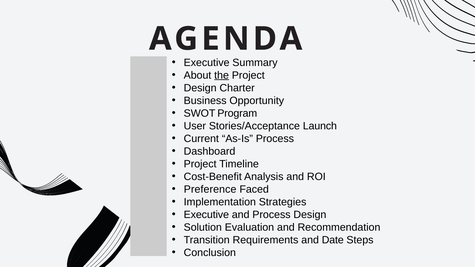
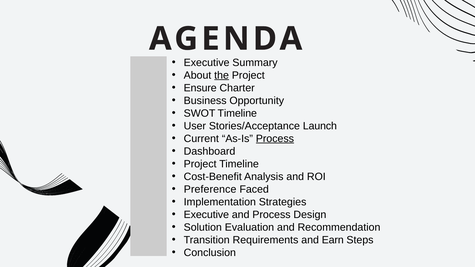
Design at (200, 88): Design -> Ensure
SWOT Program: Program -> Timeline
Process at (275, 139) underline: none -> present
Date: Date -> Earn
